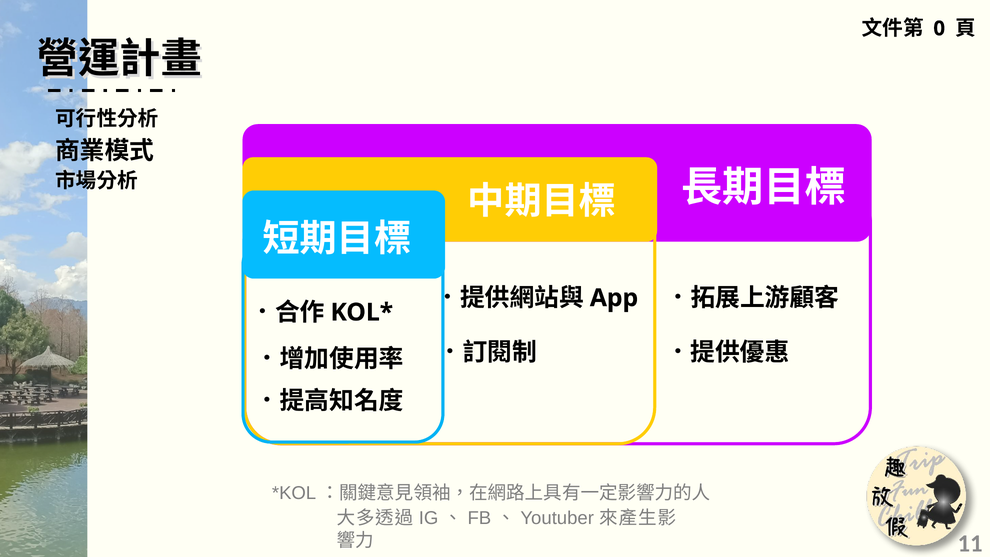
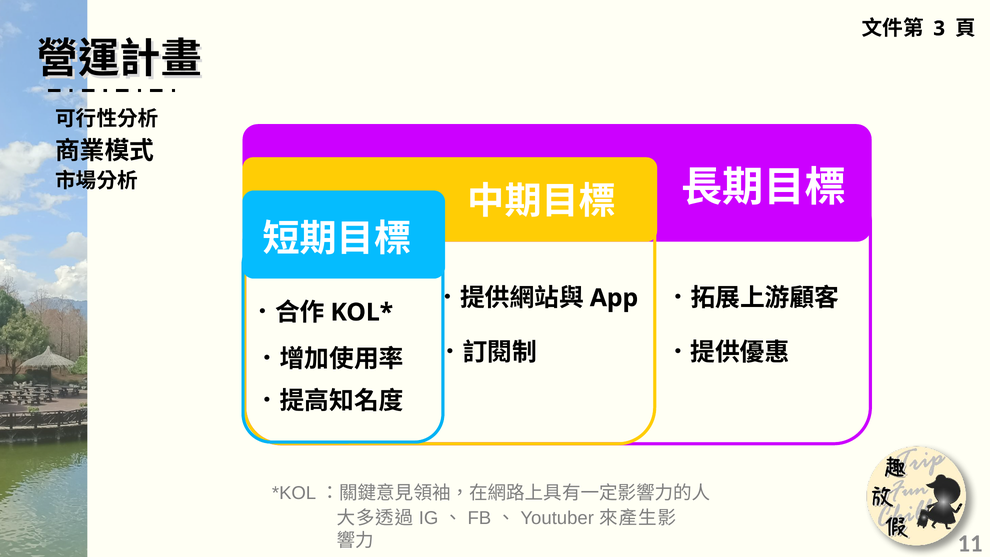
0: 0 -> 3
